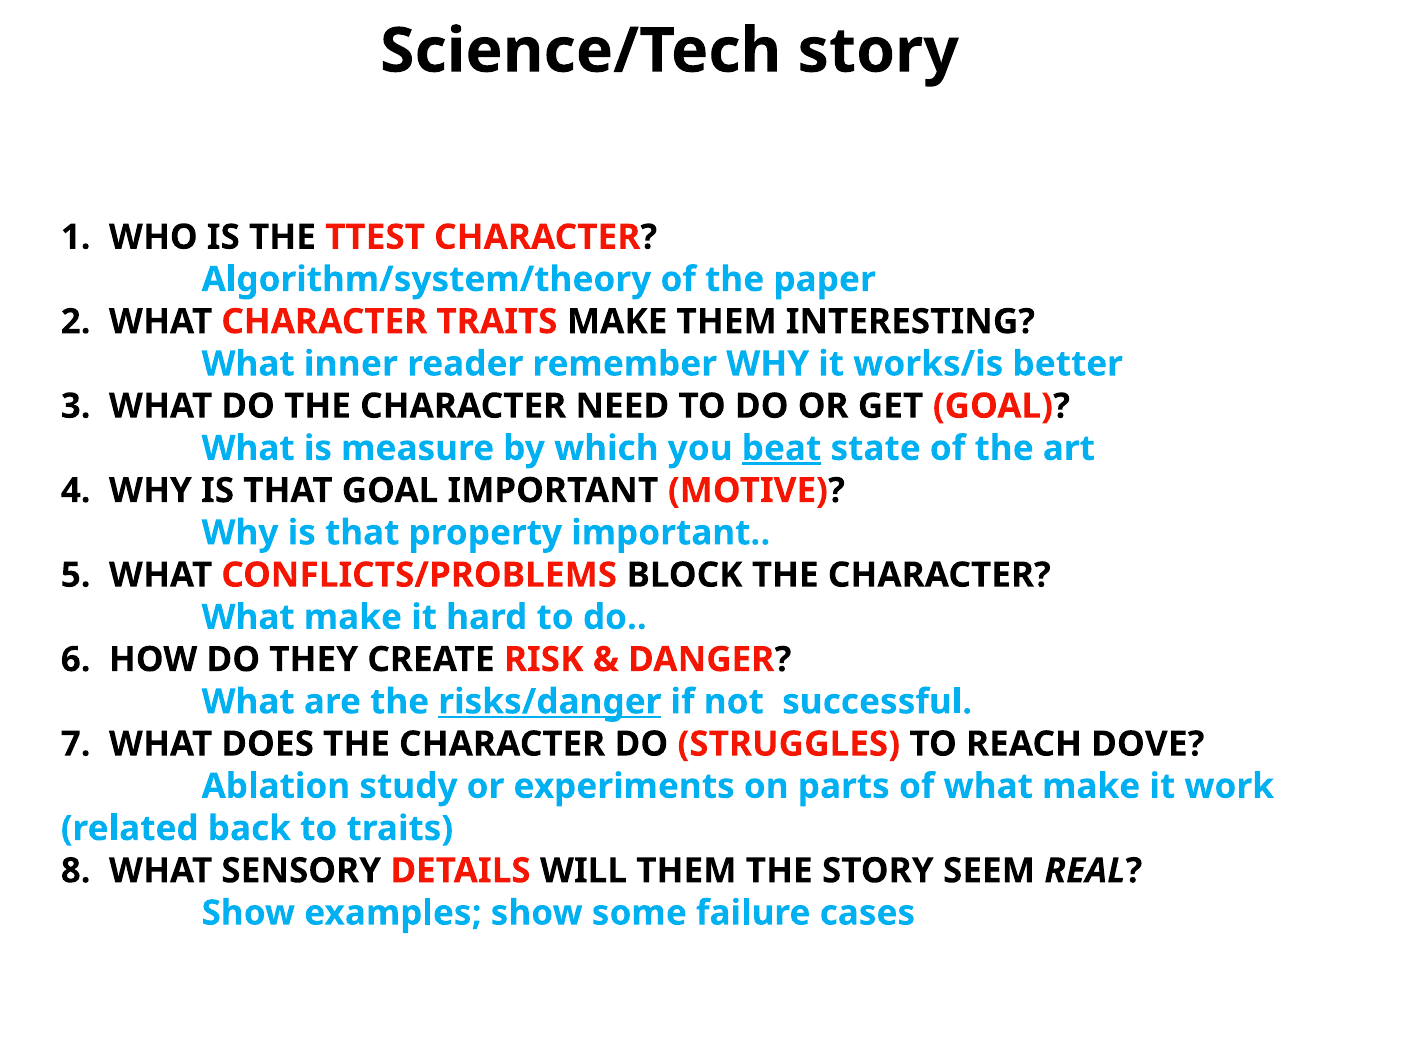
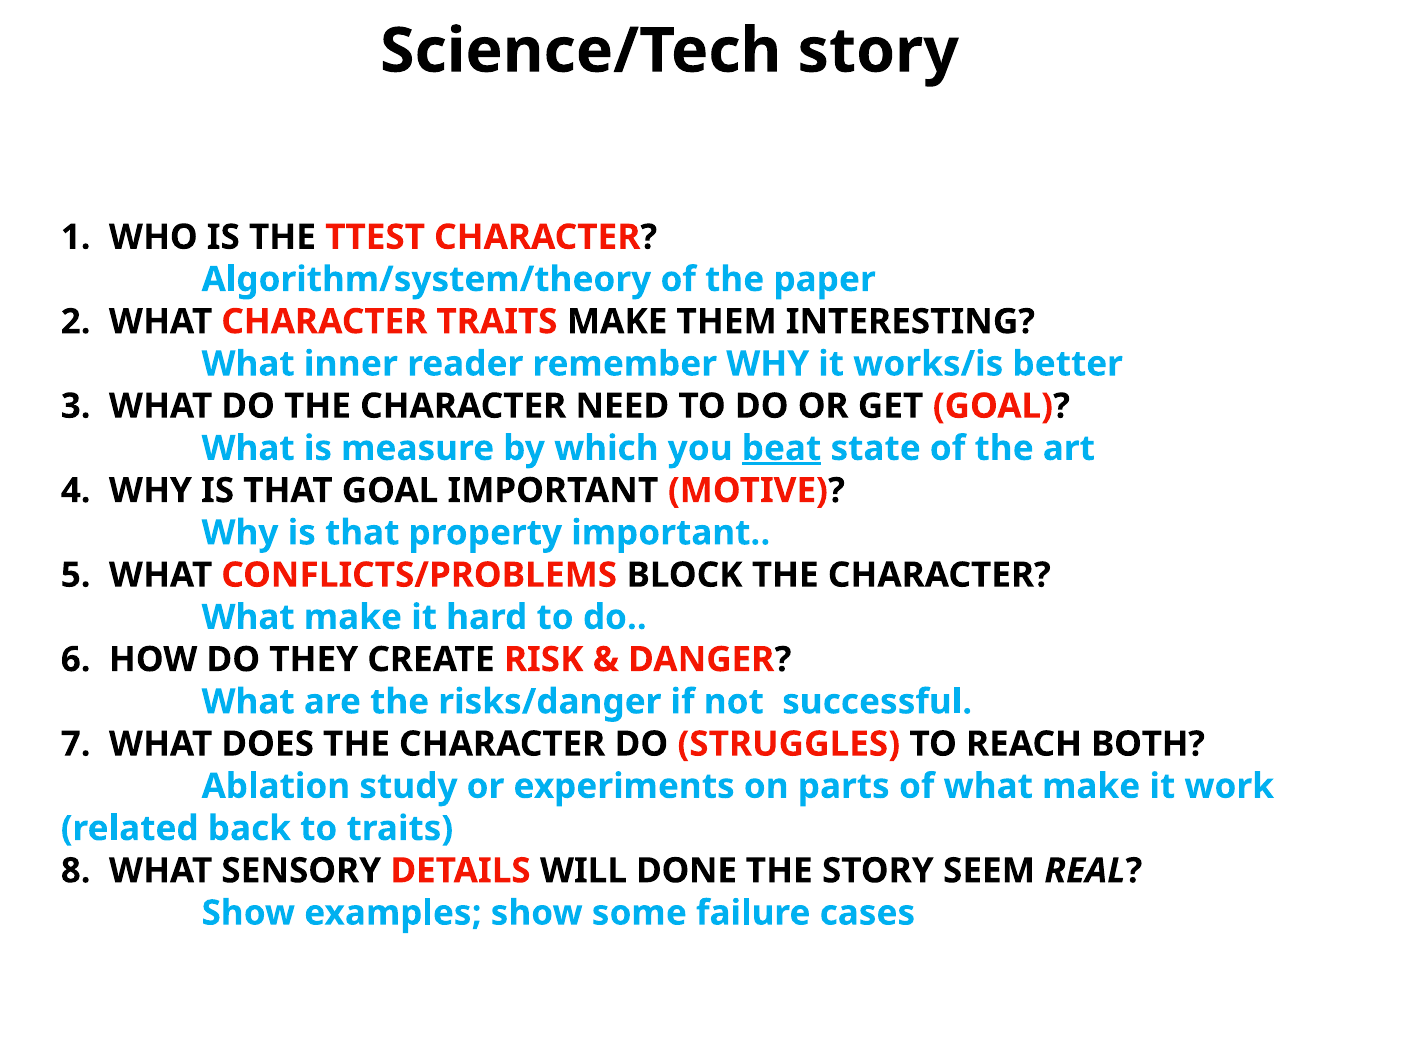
risks/danger underline: present -> none
DOVE: DOVE -> BOTH
WILL THEM: THEM -> DONE
